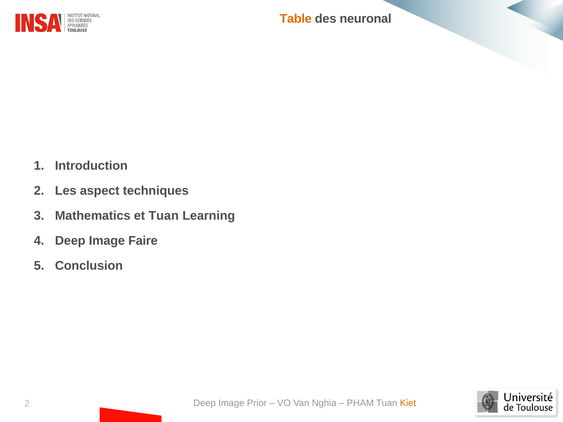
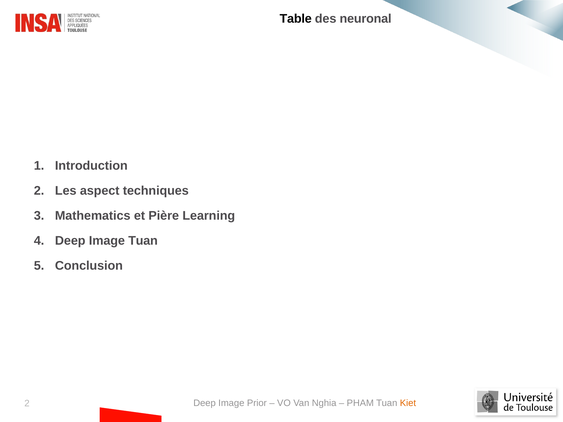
Table colour: orange -> black
et Tuan: Tuan -> Pière
Image Faire: Faire -> Tuan
